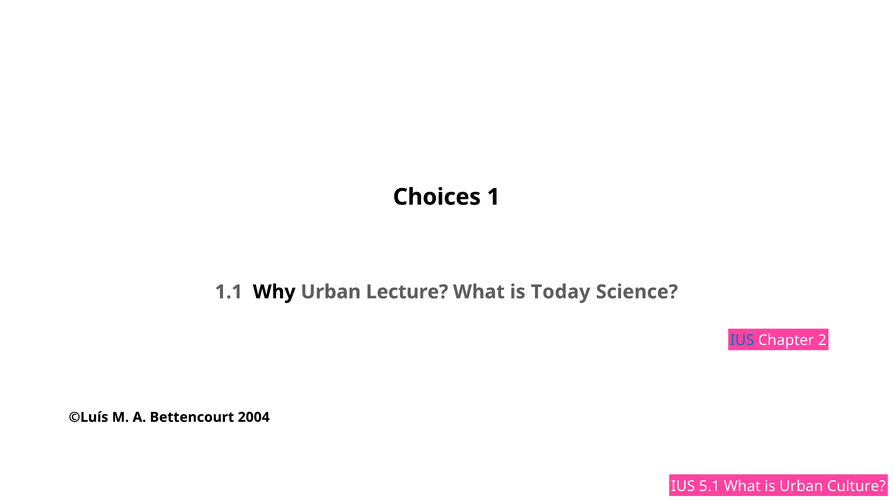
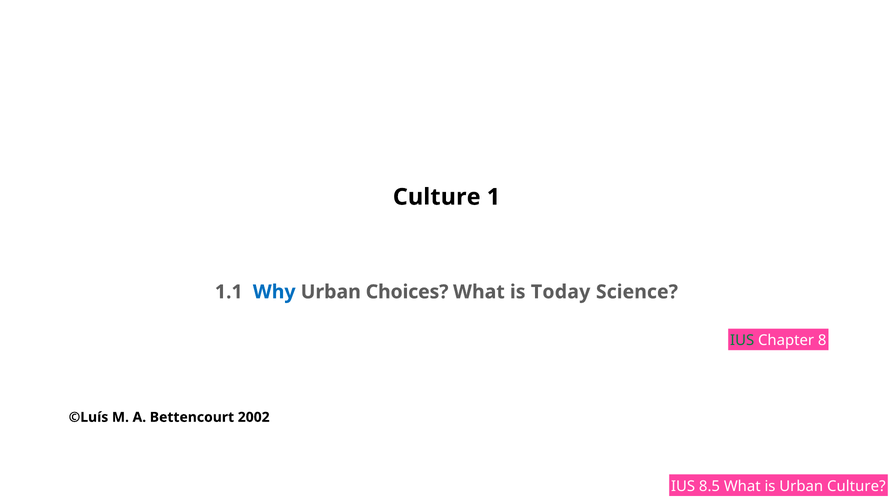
Choices at (437, 197): Choices -> Culture
Why colour: black -> blue
Lecture: Lecture -> Choices
IUS at (742, 341) colour: blue -> green
2: 2 -> 8
2004: 2004 -> 2002
5.1: 5.1 -> 8.5
